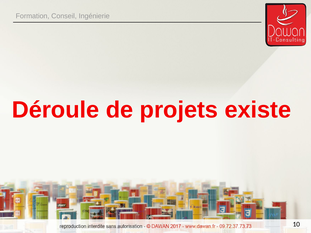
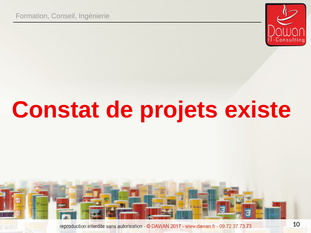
Déroule: Déroule -> Constat
